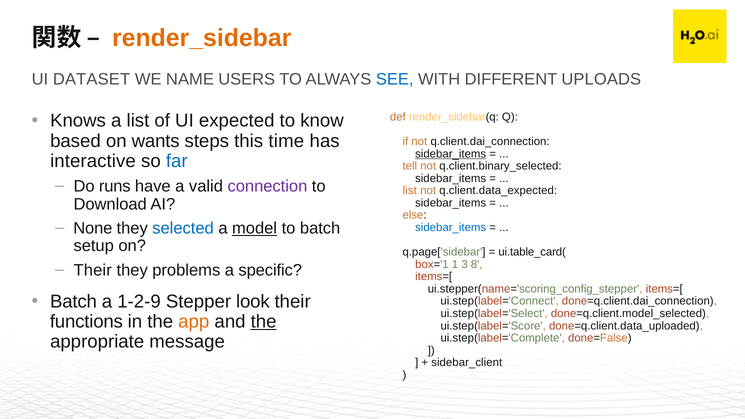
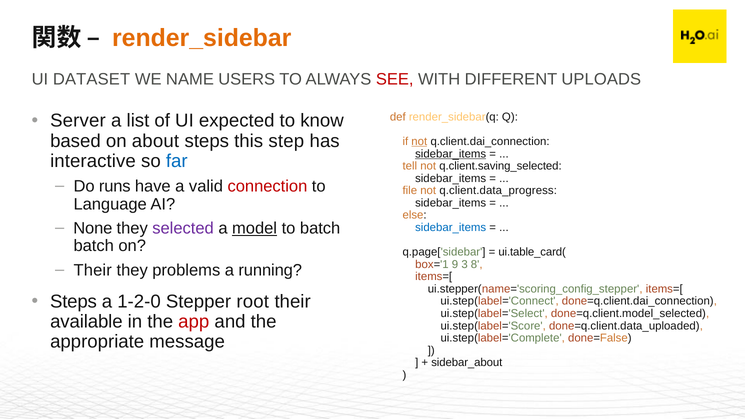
SEE colour: blue -> red
Knows: Knows -> Server
wants: wants -> about
time: time -> step
not at (419, 142) underline: none -> present
q.client.binary_selected: q.client.binary_selected -> q.client.saving_selected
connection colour: purple -> red
list at (410, 191): list -> file
q.client.data_expected: q.client.data_expected -> q.client.data_progress
Download: Download -> Language
selected colour: blue -> purple
setup at (94, 246): setup -> batch
1: 1 -> 9
specific: specific -> running
Batch at (73, 302): Batch -> Steps
1-2-9: 1-2-9 -> 1-2-0
look: look -> root
functions: functions -> available
app colour: orange -> red
the at (264, 322) underline: present -> none
sidebar_client: sidebar_client -> sidebar_about
